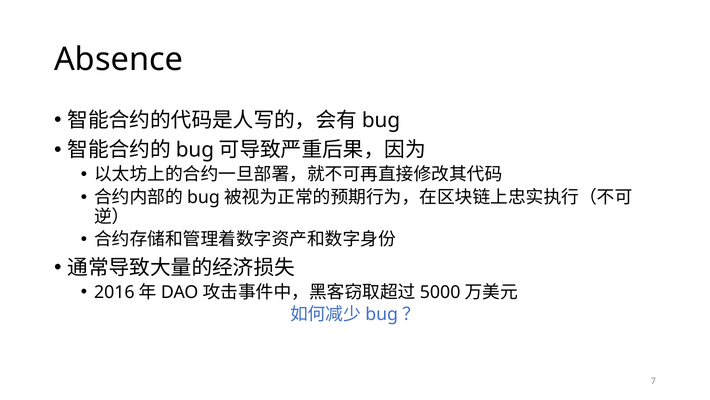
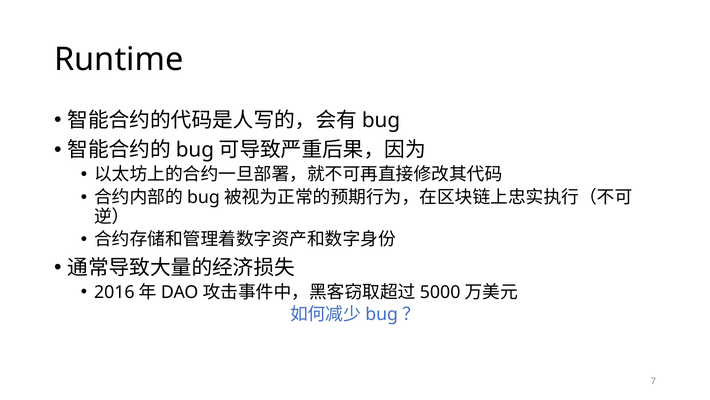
Absence: Absence -> Runtime
